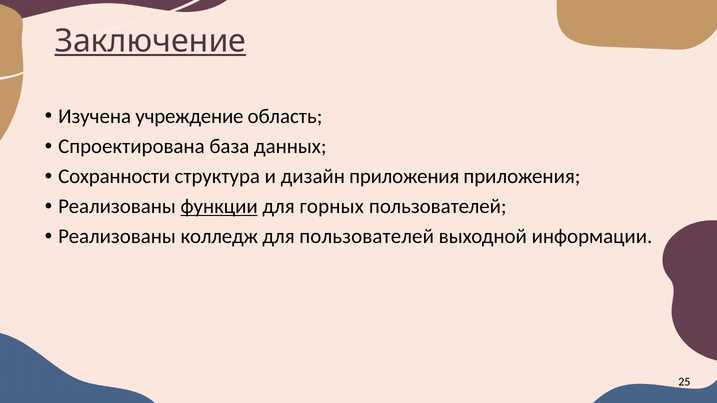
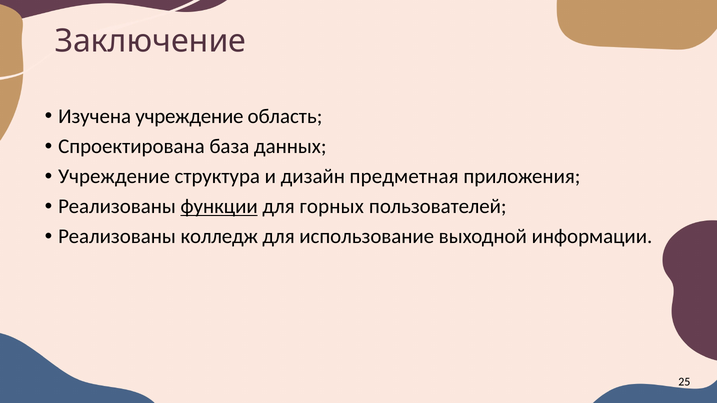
Заключение underline: present -> none
Сохранности at (114, 177): Сохранности -> Учреждение
дизайн приложения: приложения -> предметная
для пользователей: пользователей -> использование
